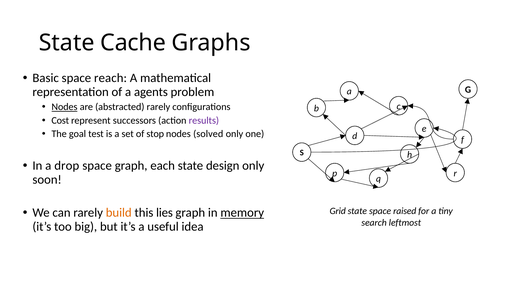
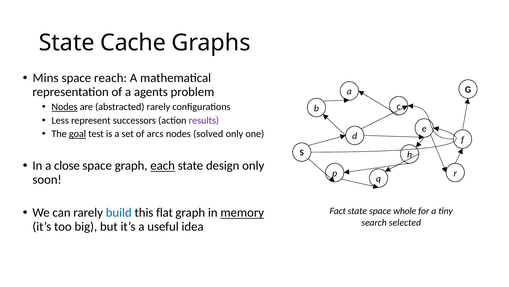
Basic: Basic -> Mins
Cost: Cost -> Less
goal underline: none -> present
stop: stop -> arcs
drop: drop -> close
each underline: none -> present
build colour: orange -> blue
lies: lies -> flat
Grid: Grid -> Fact
raised: raised -> whole
leftmost: leftmost -> selected
